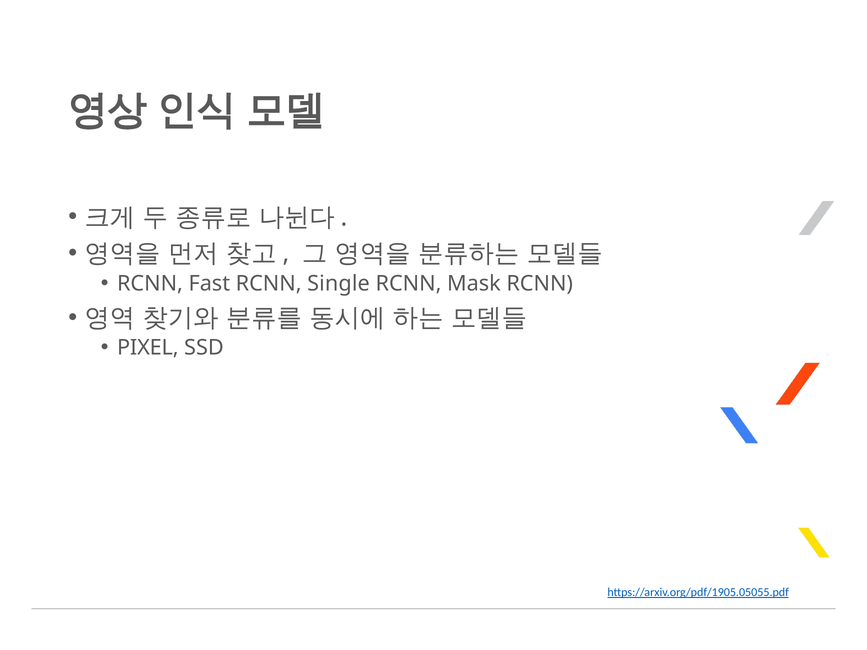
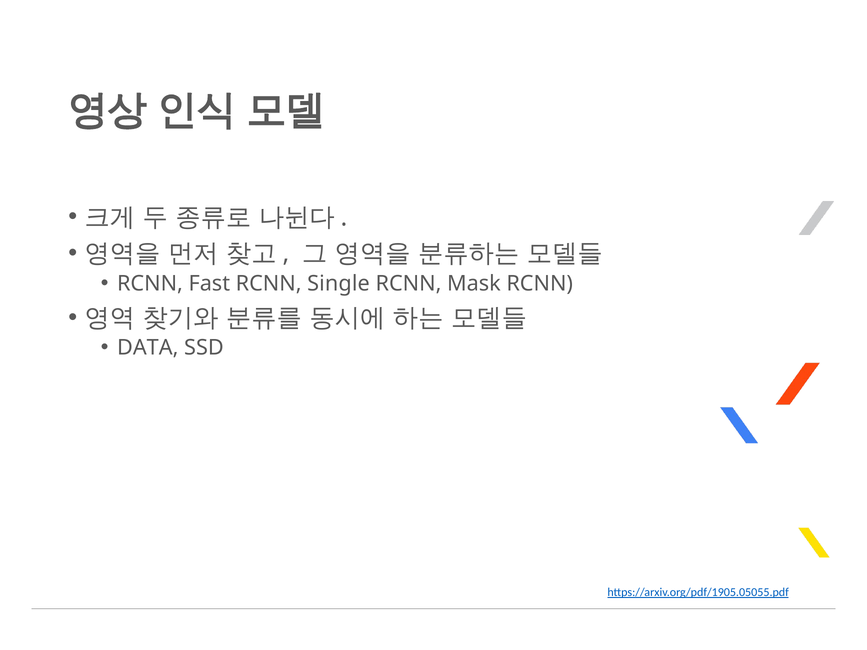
PIXEL: PIXEL -> DATA
